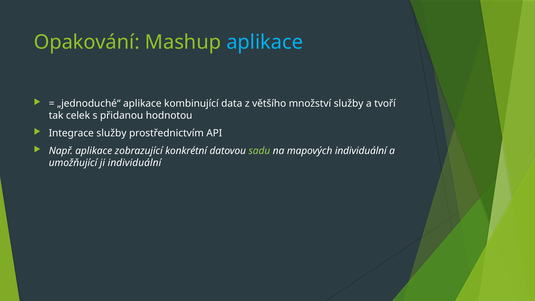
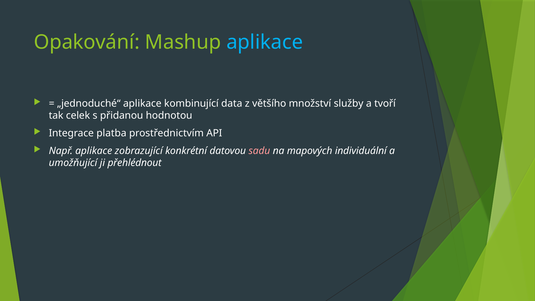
Integrace služby: služby -> platba
sadu colour: light green -> pink
ji individuální: individuální -> přehlédnout
